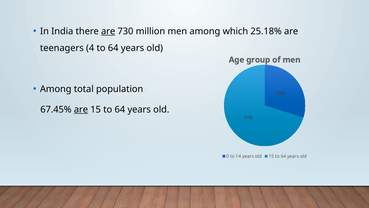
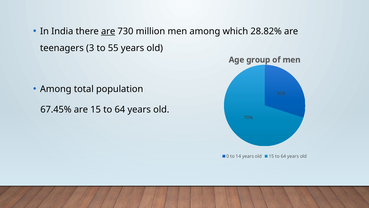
25.18%: 25.18% -> 28.82%
4: 4 -> 3
64 at (113, 48): 64 -> 55
are at (81, 109) underline: present -> none
